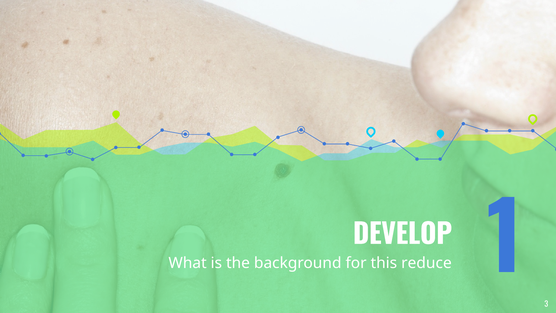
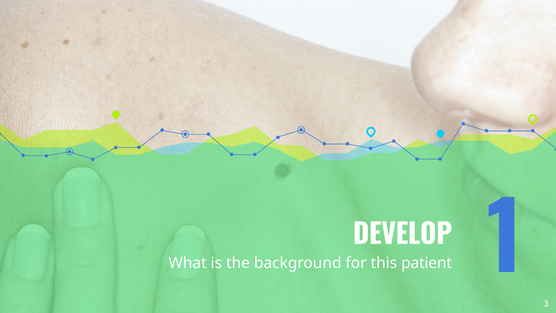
reduce: reduce -> patient
